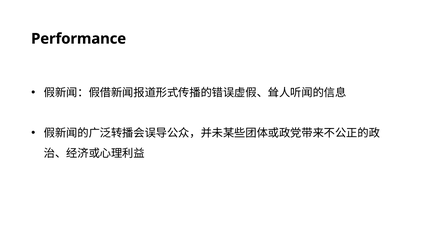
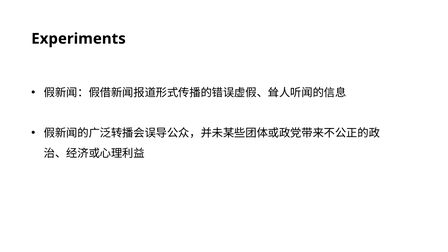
Performance: Performance -> Experiments
